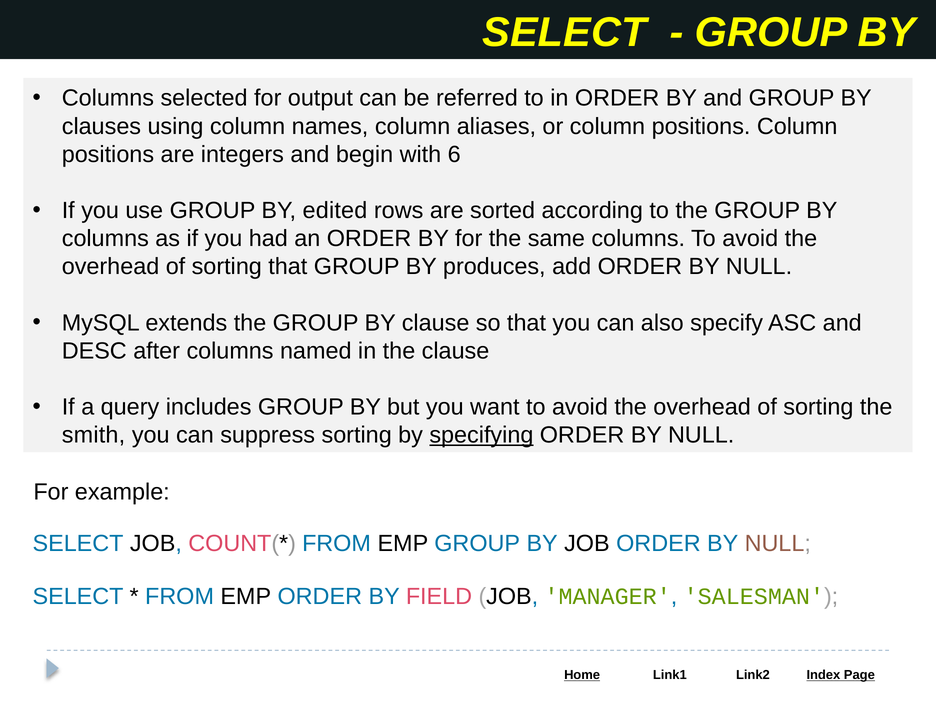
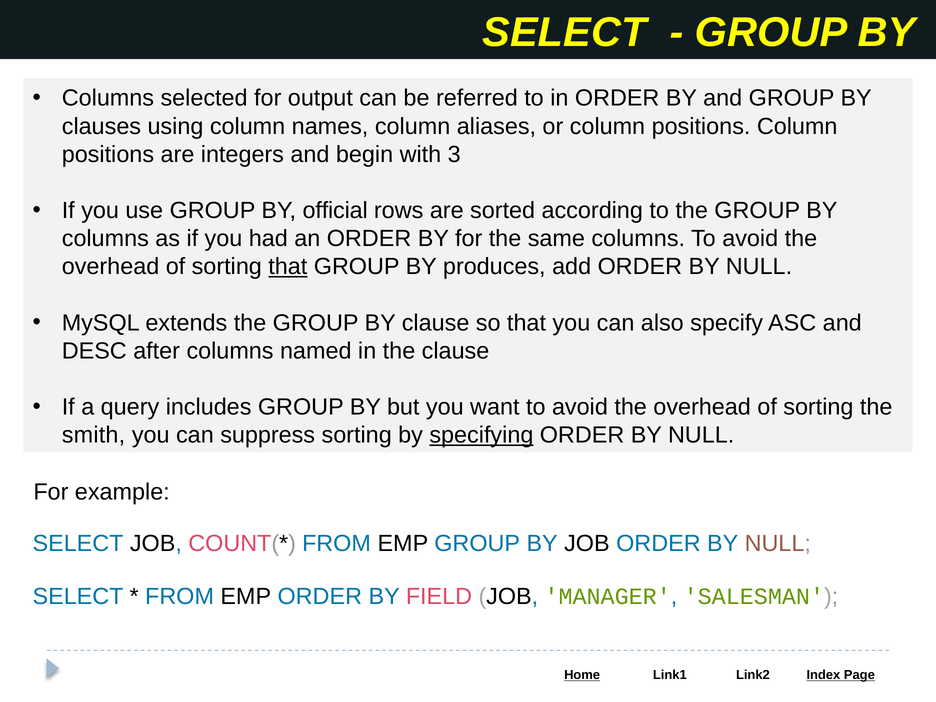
6: 6 -> 3
edited: edited -> official
that at (288, 267) underline: none -> present
